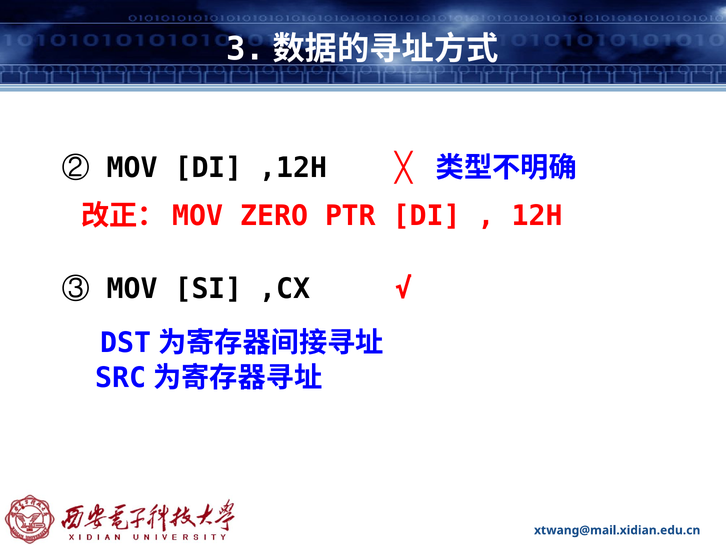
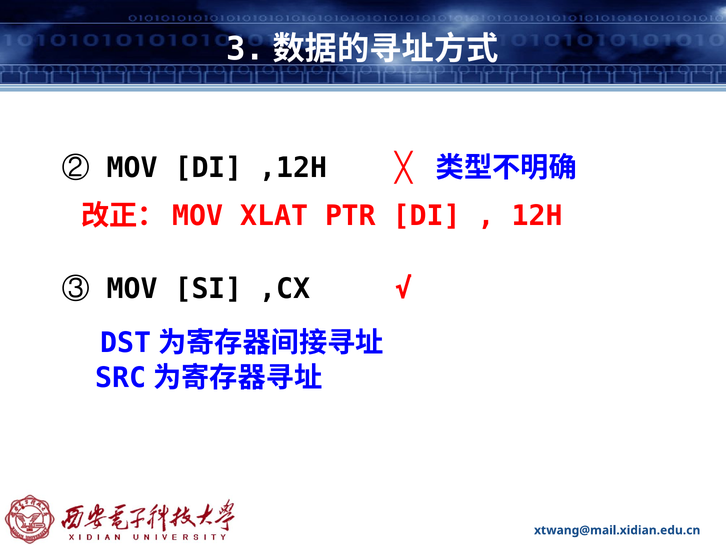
ZERO: ZERO -> XLAT
